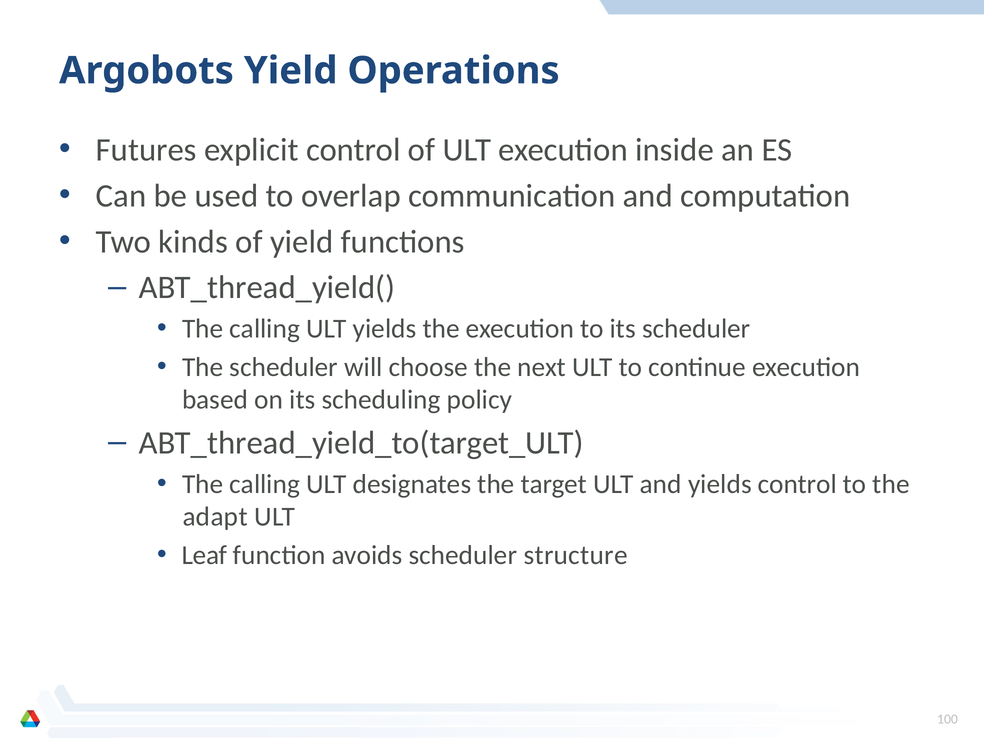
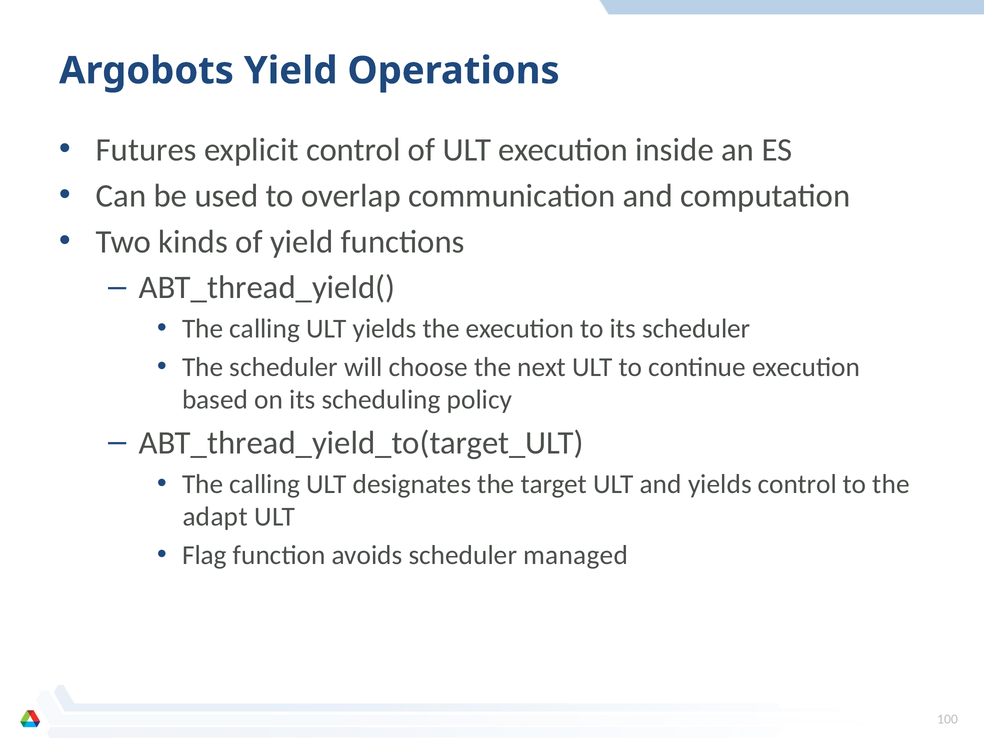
Leaf: Leaf -> Flag
structure: structure -> managed
